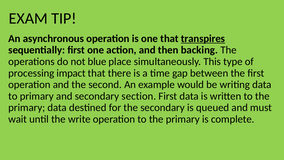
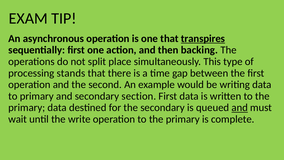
blue: blue -> split
impact: impact -> stands
and at (240, 107) underline: none -> present
